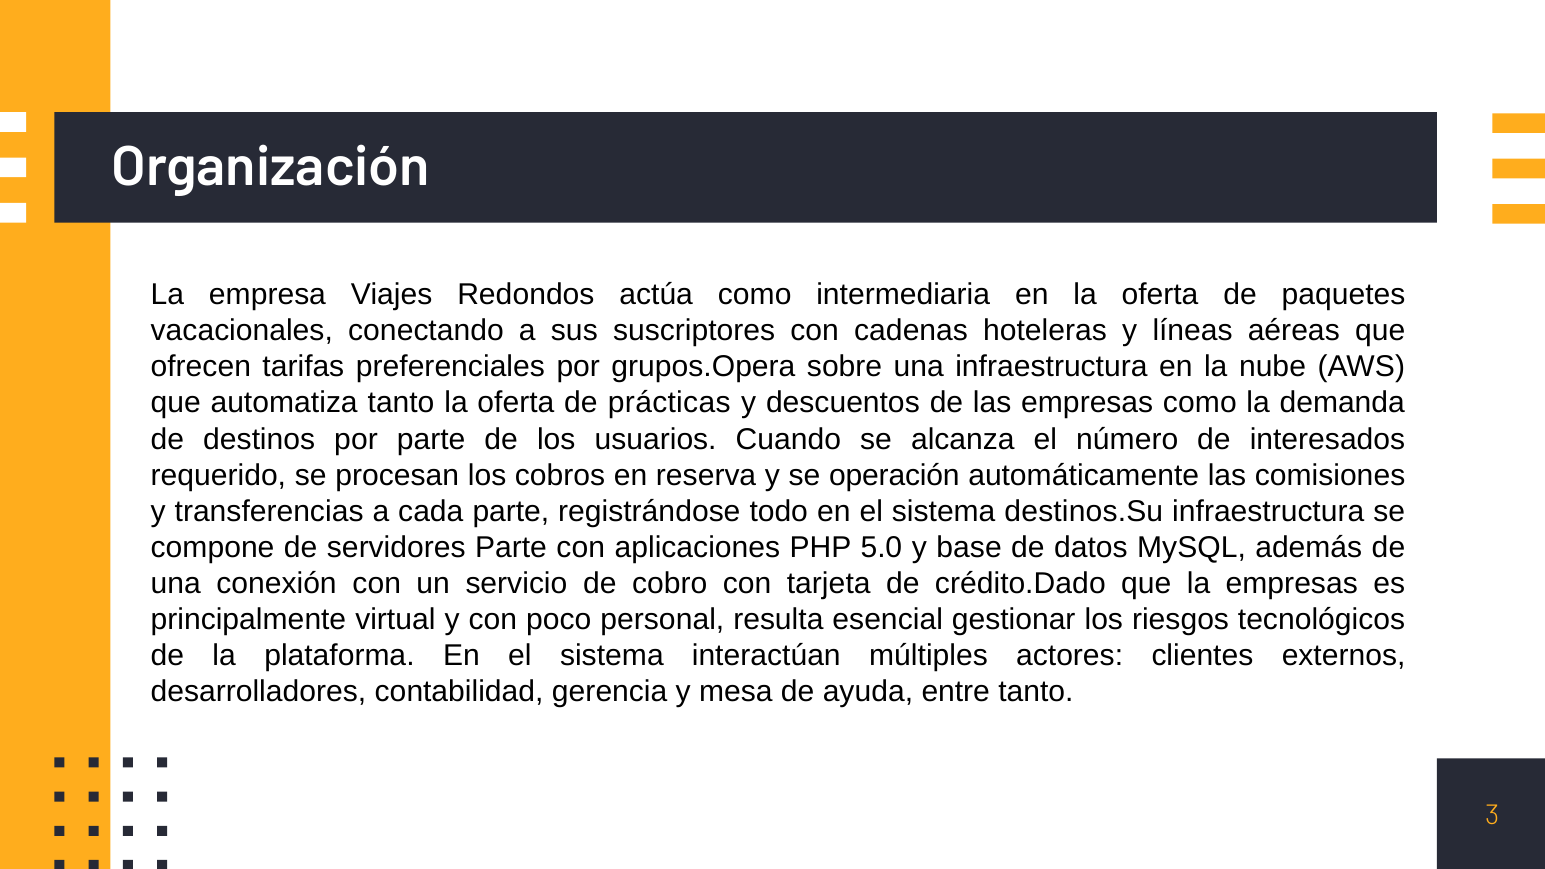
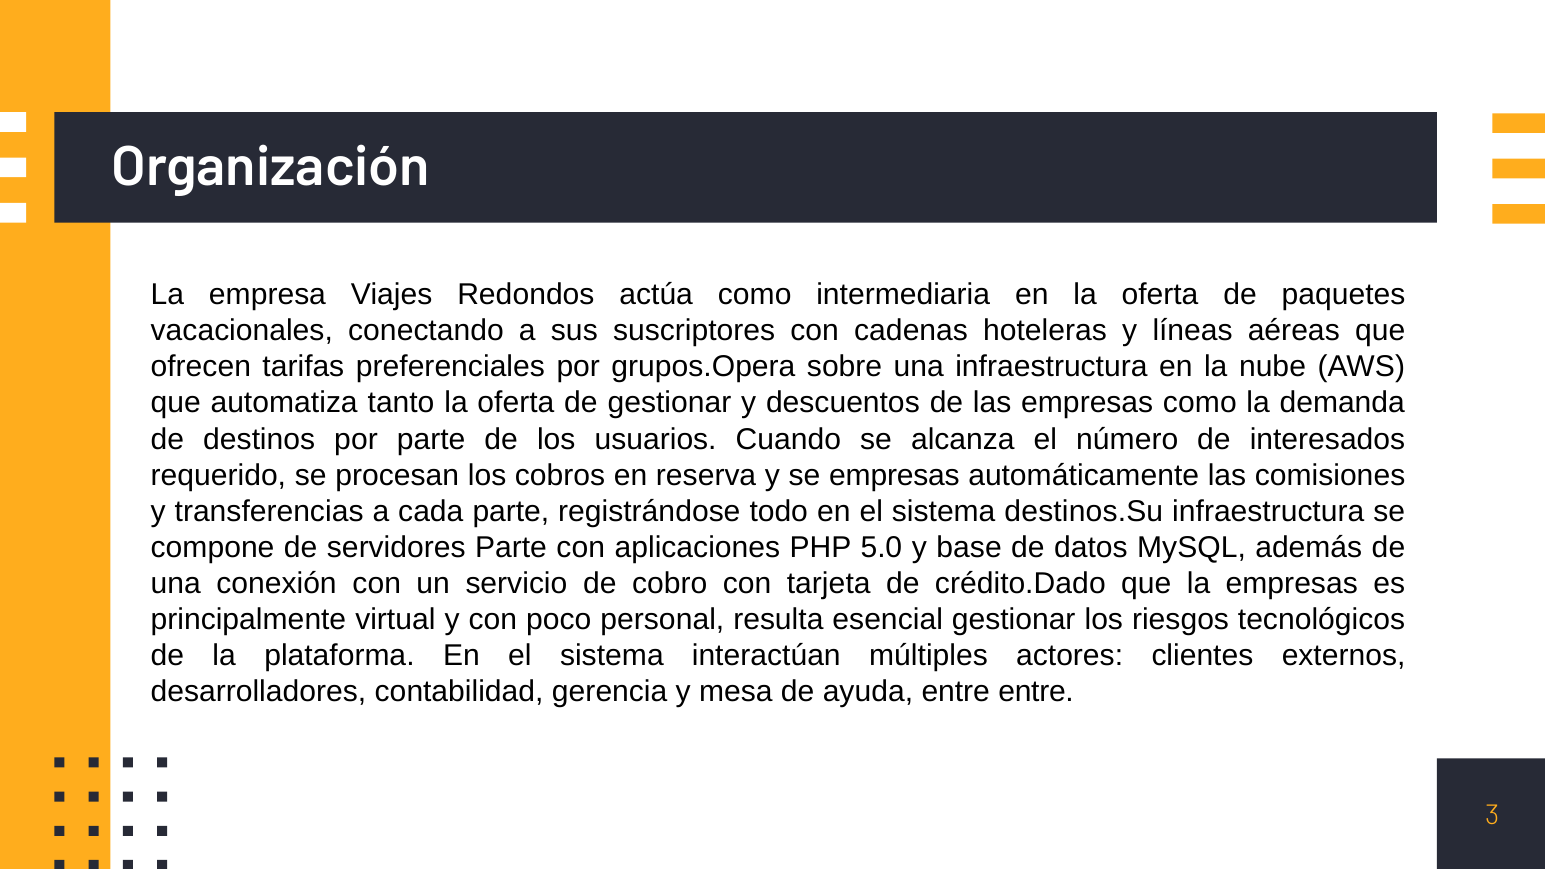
de prácticas: prácticas -> gestionar
se operación: operación -> empresas
entre tanto: tanto -> entre
